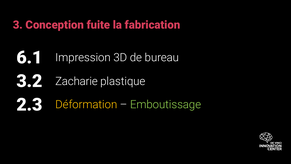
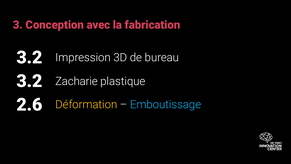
fuite: fuite -> avec
6.1 at (29, 58): 6.1 -> 3.2
2.3: 2.3 -> 2.6
Emboutissage colour: light green -> light blue
